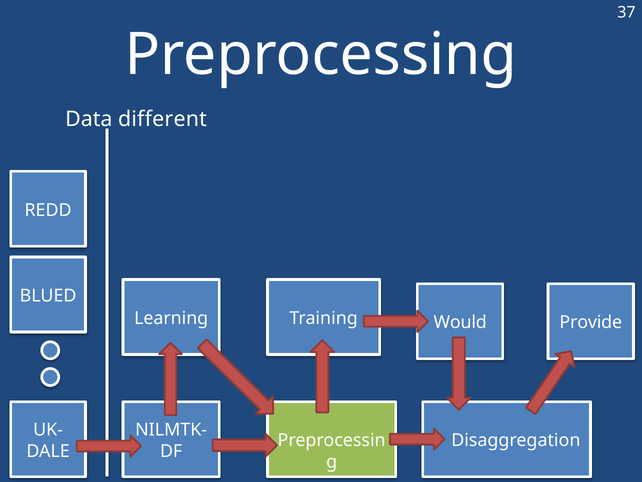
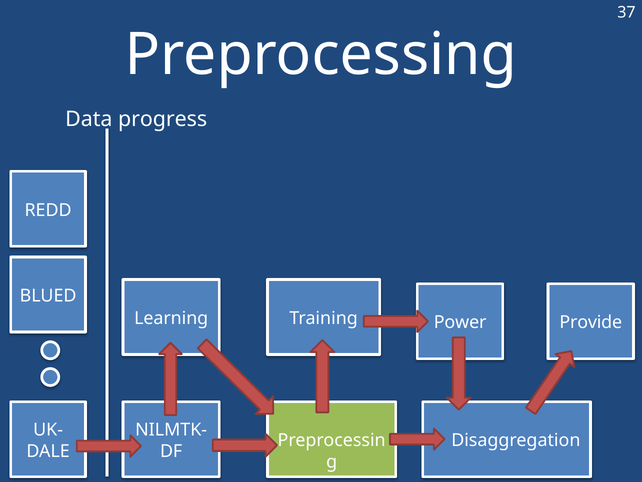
different: different -> progress
Would: Would -> Power
